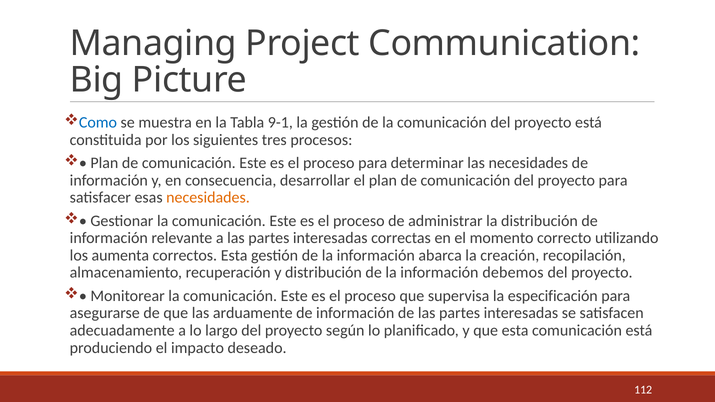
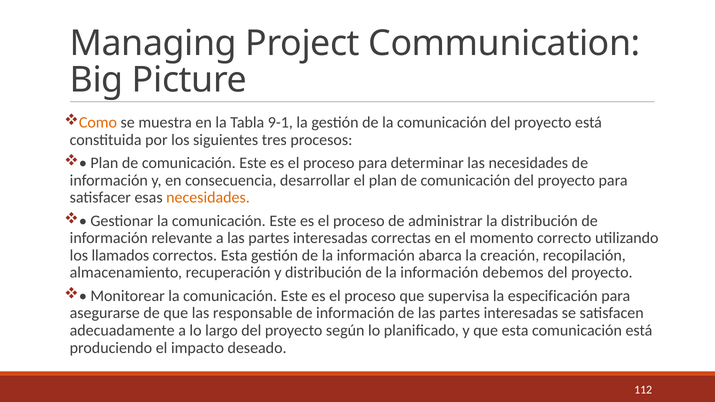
Como colour: blue -> orange
aumenta: aumenta -> llamados
arduamente: arduamente -> responsable
